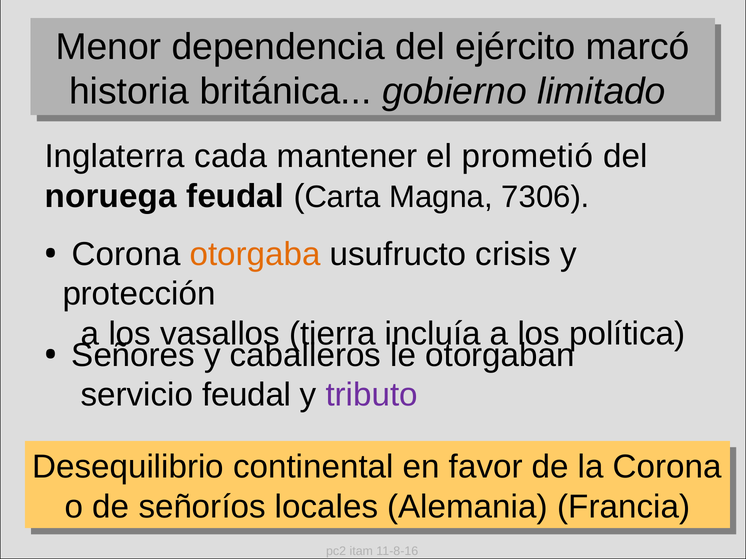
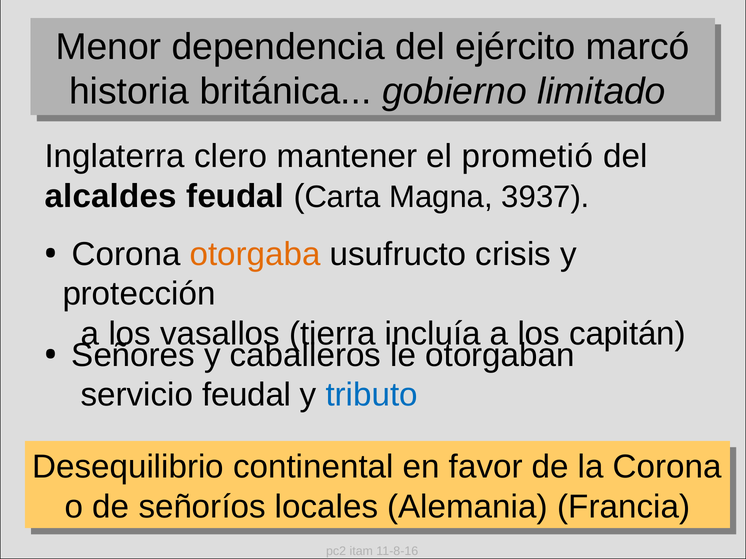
cada: cada -> clero
noruega: noruega -> alcaldes
7306: 7306 -> 3937
política: política -> capitán
tributo colour: purple -> blue
